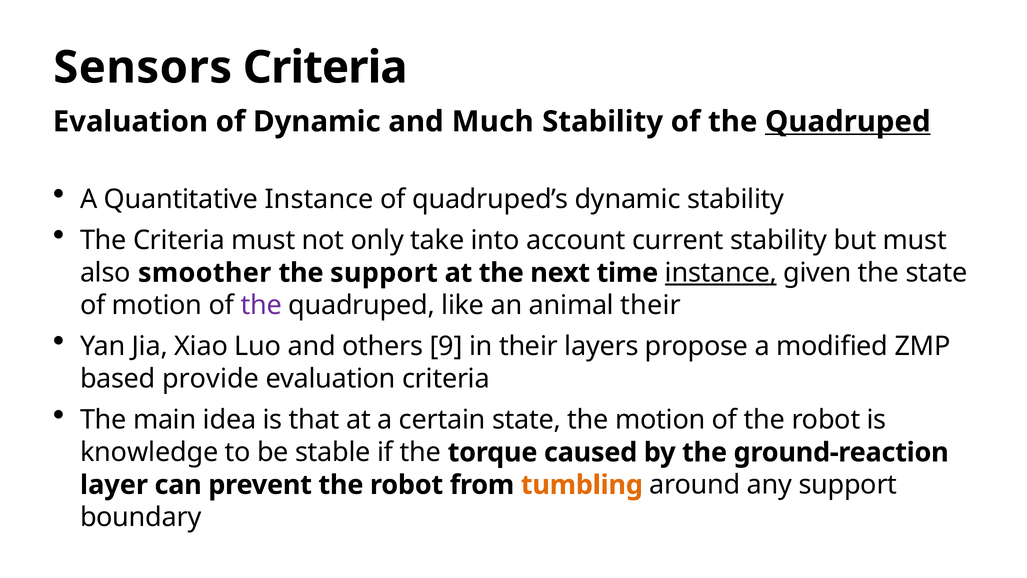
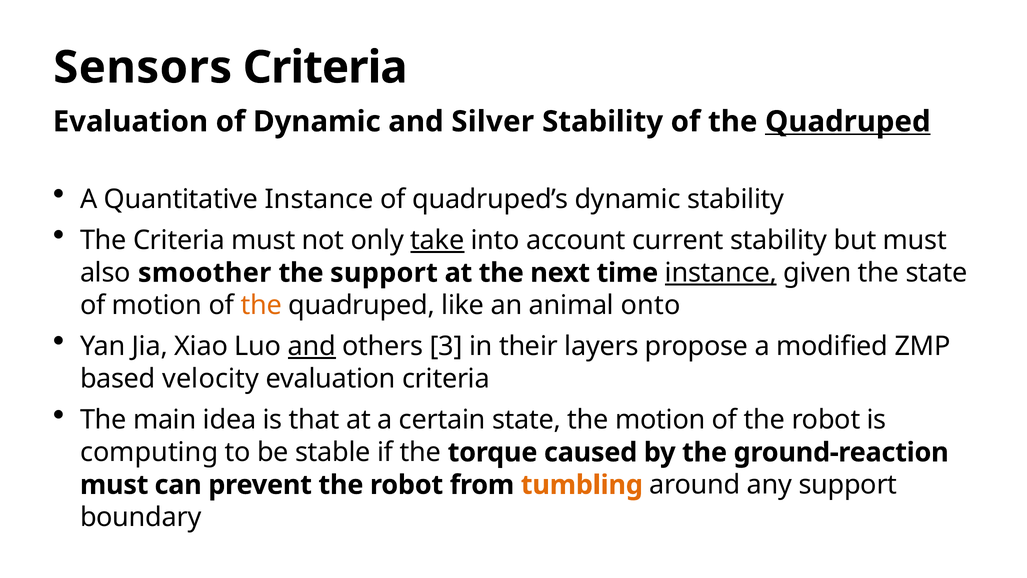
Much: Much -> Silver
take underline: none -> present
the at (261, 305) colour: purple -> orange
animal their: their -> onto
and at (312, 346) underline: none -> present
9: 9 -> 3
provide: provide -> velocity
knowledge: knowledge -> computing
layer at (114, 485): layer -> must
